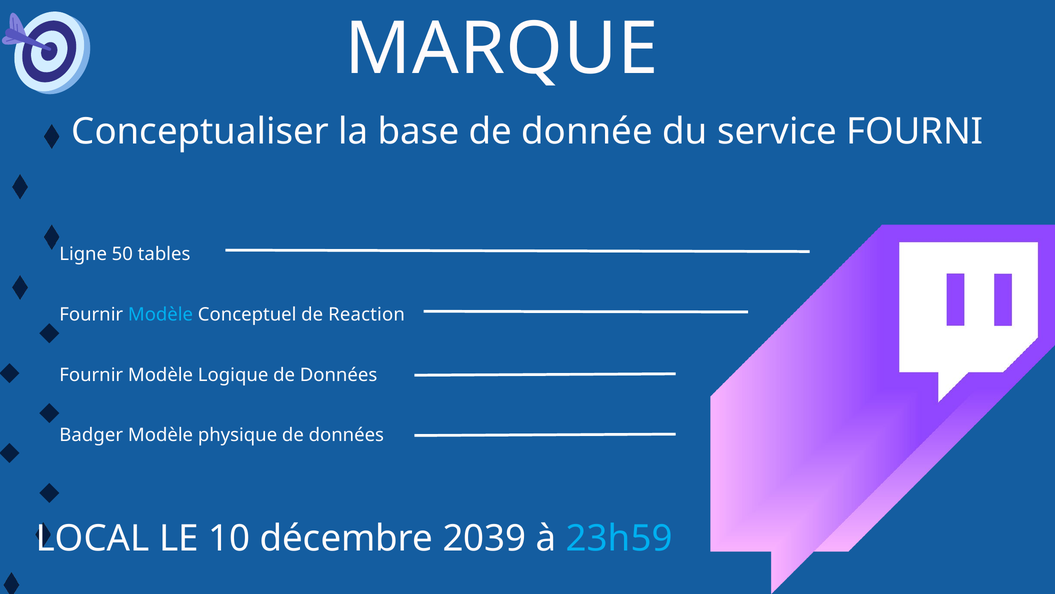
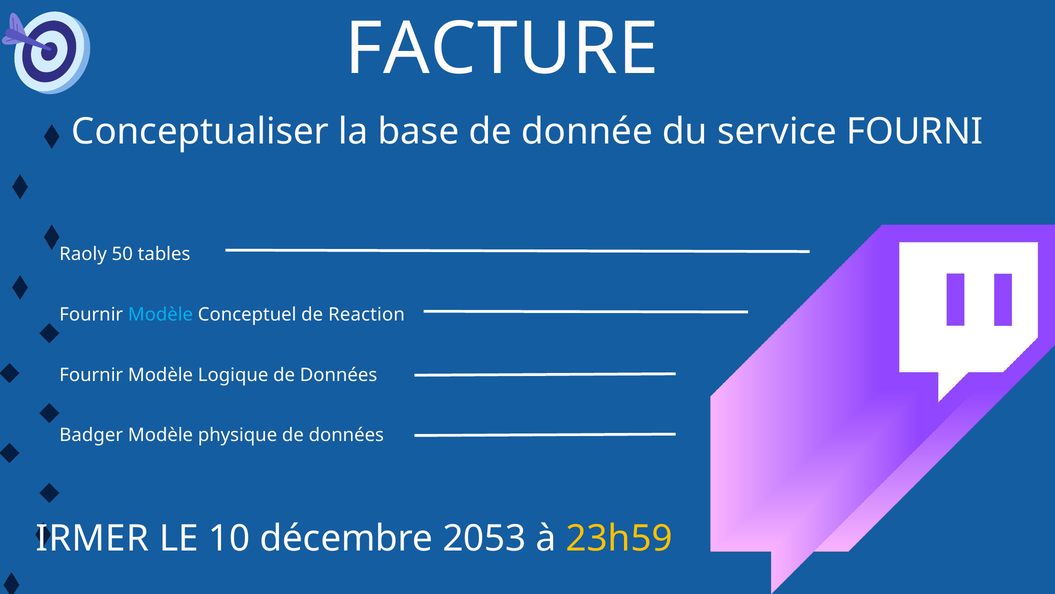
MARQUE: MARQUE -> FACTURE
Ligne: Ligne -> Raoly
LOCAL: LOCAL -> IRMER
2039: 2039 -> 2053
23h59 colour: light blue -> yellow
